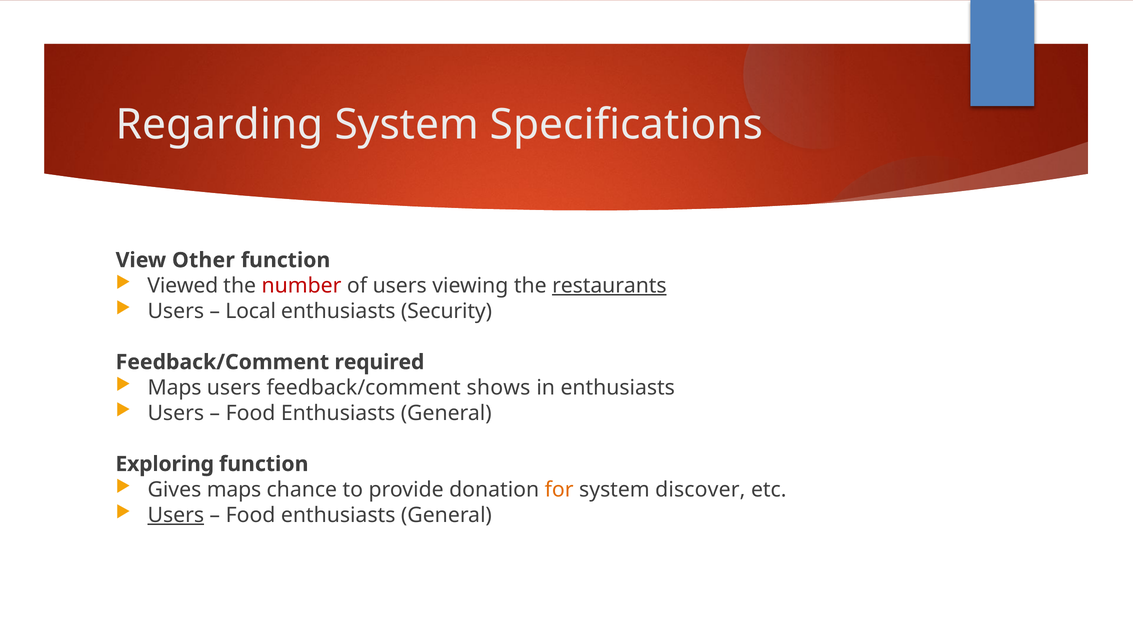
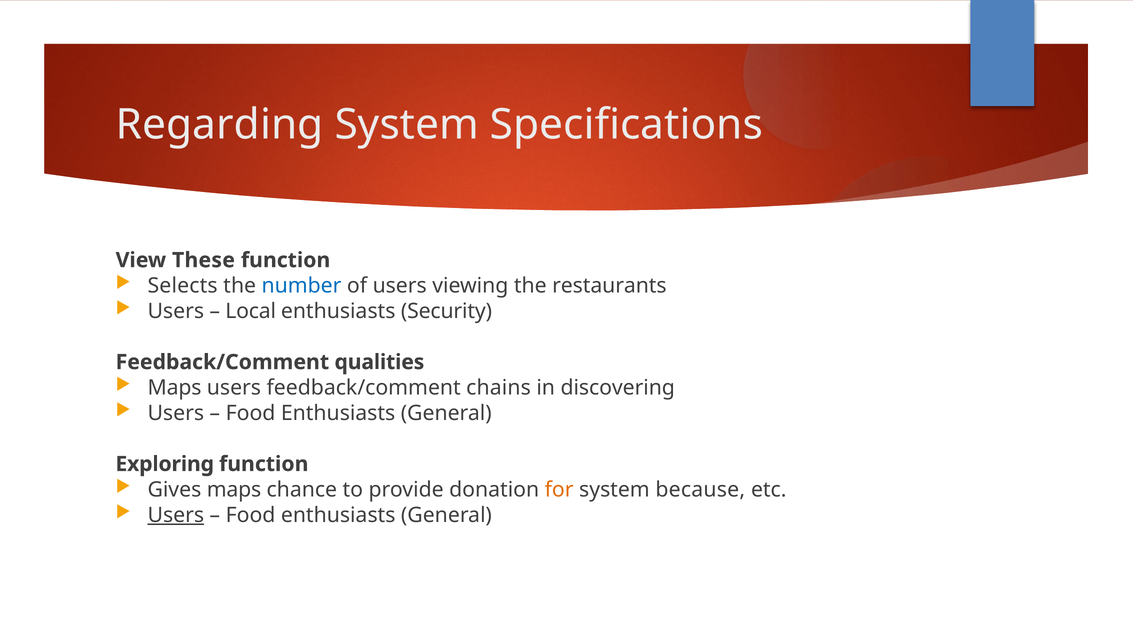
Other: Other -> These
Viewed: Viewed -> Selects
number colour: red -> blue
restaurants underline: present -> none
required: required -> qualities
shows: shows -> chains
in enthusiasts: enthusiasts -> discovering
discover: discover -> because
